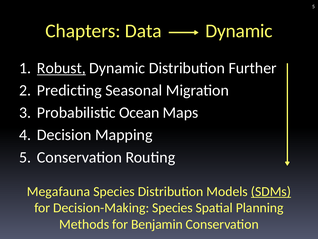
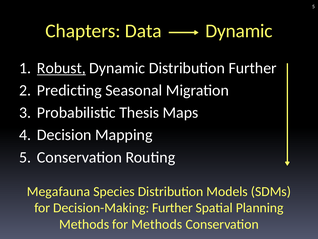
Ocean: Ocean -> Thesis
SDMs underline: present -> none
Decision-Making Species: Species -> Further
for Benjamin: Benjamin -> Methods
